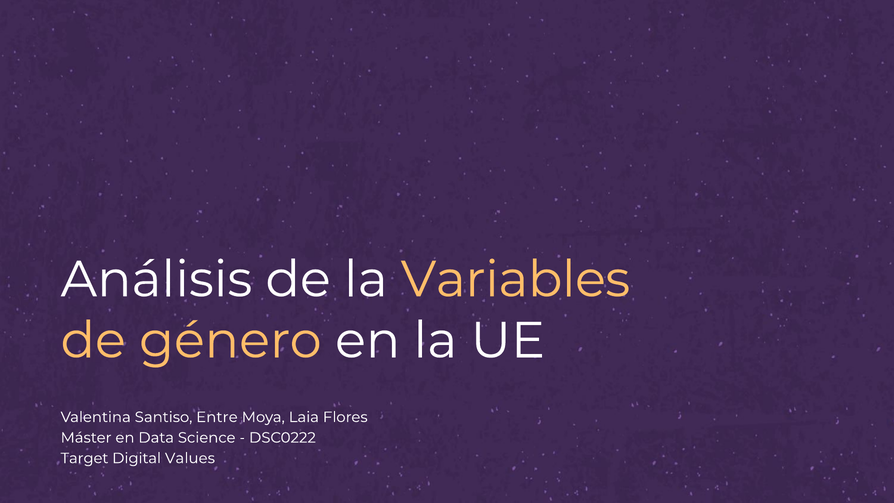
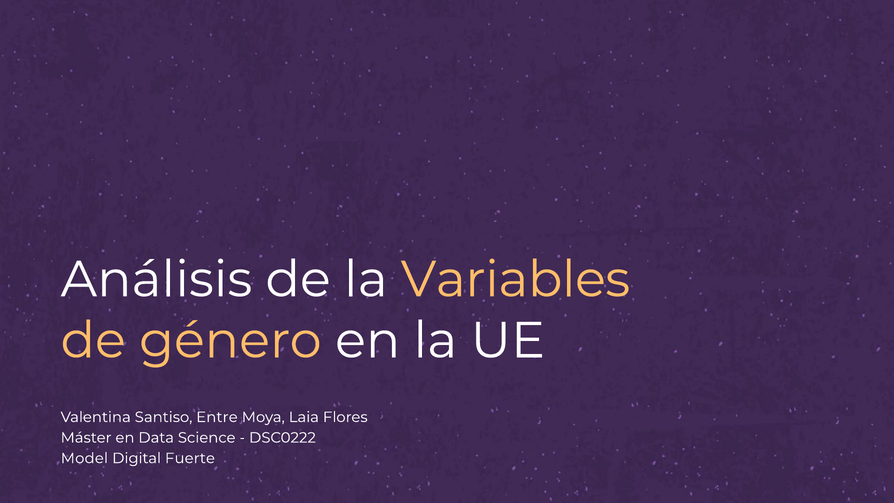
Target: Target -> Model
Values: Values -> Fuerte
